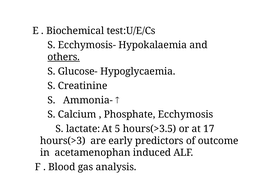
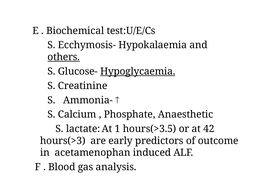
Hypoglycaemia underline: none -> present
Ecchymosis: Ecchymosis -> Anaesthetic
5: 5 -> 1
17: 17 -> 42
